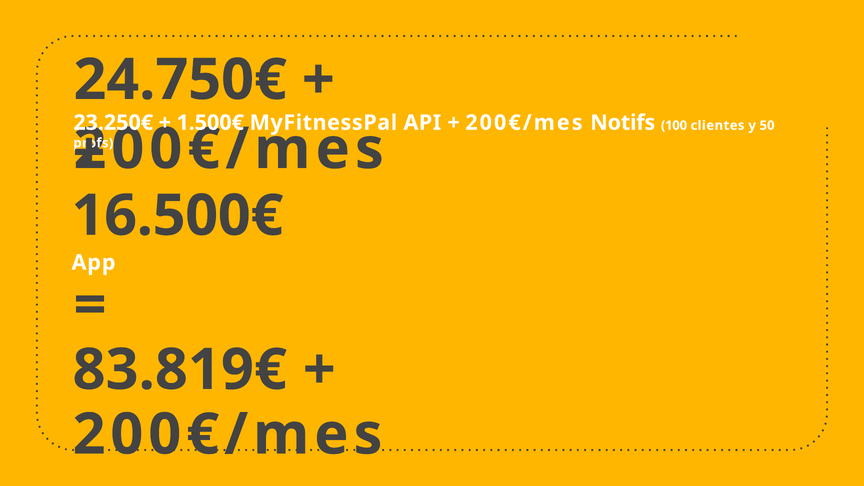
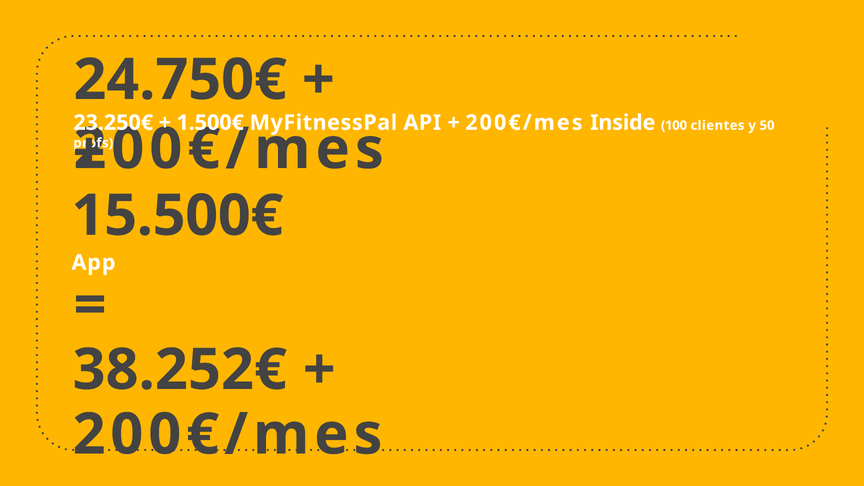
Notifs: Notifs -> Inside
16.500€: 16.500€ -> 15.500€
83.819€: 83.819€ -> 38.252€
